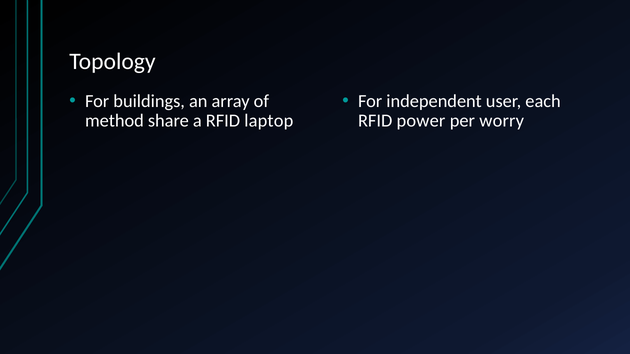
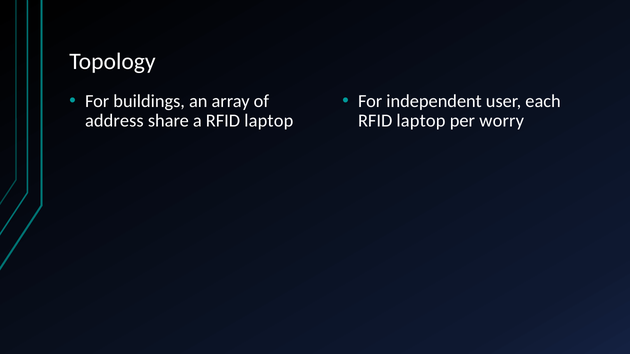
method: method -> address
power at (421, 121): power -> laptop
